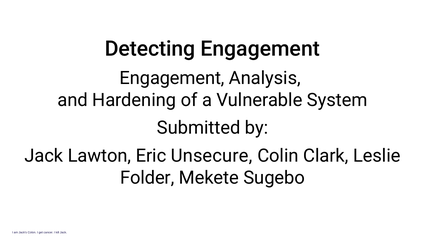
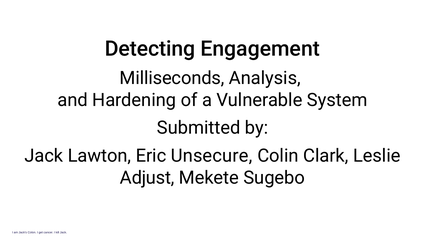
Engagement at (172, 78): Engagement -> Milliseconds
Folder: Folder -> Adjust
